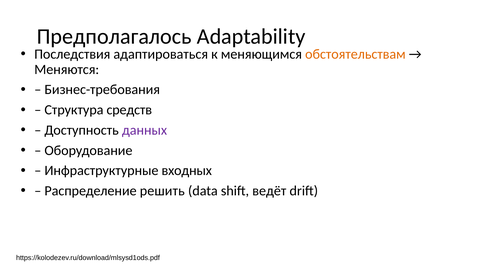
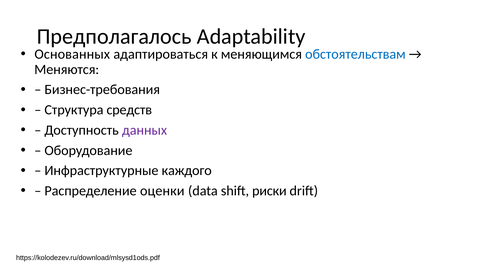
Последствия: Последствия -> Основанных
обстоятельствам colour: orange -> blue
входных: входных -> каждого
решить: решить -> оценки
ведёт: ведёт -> риски
